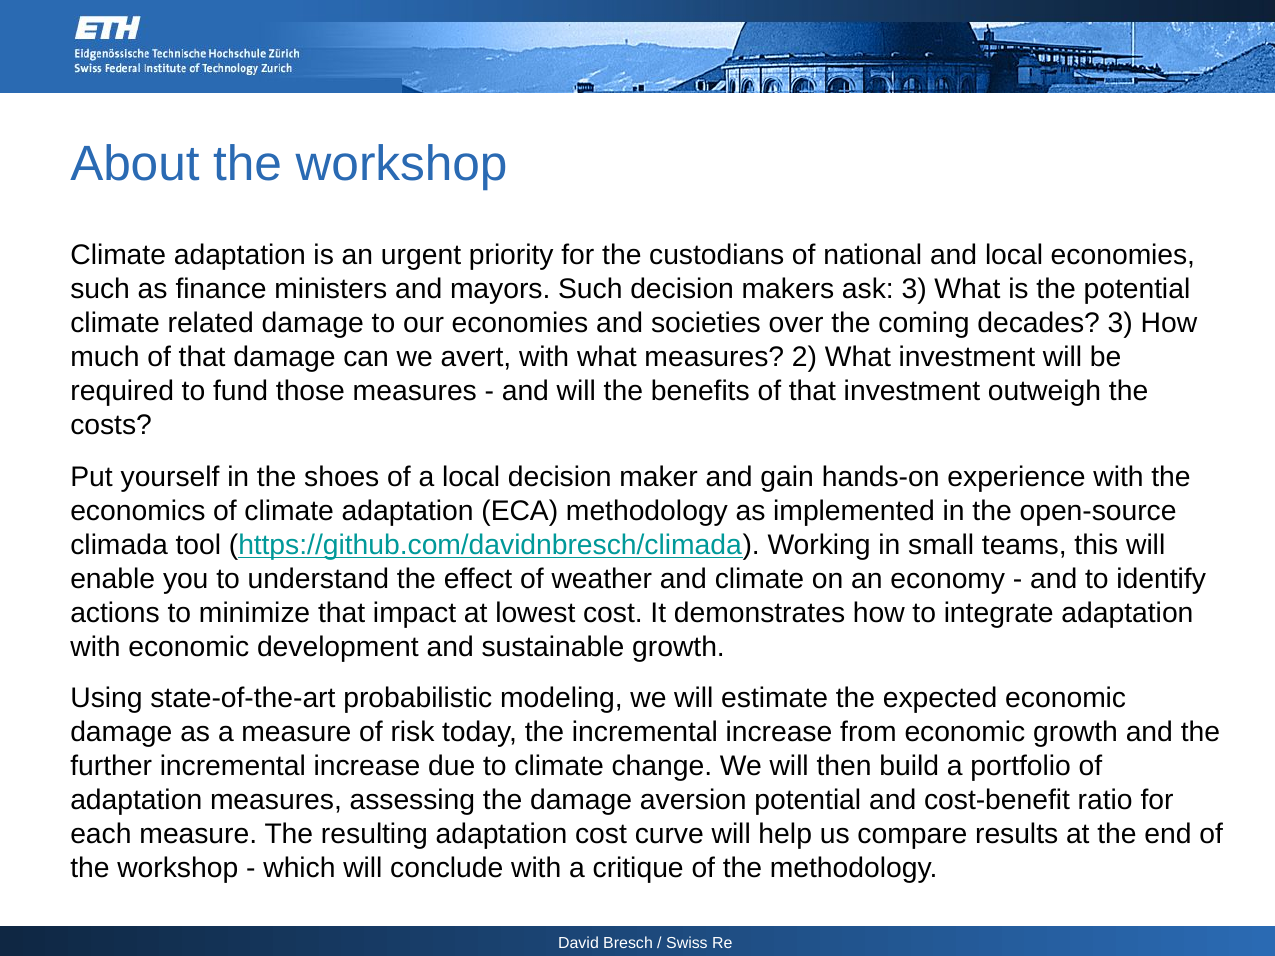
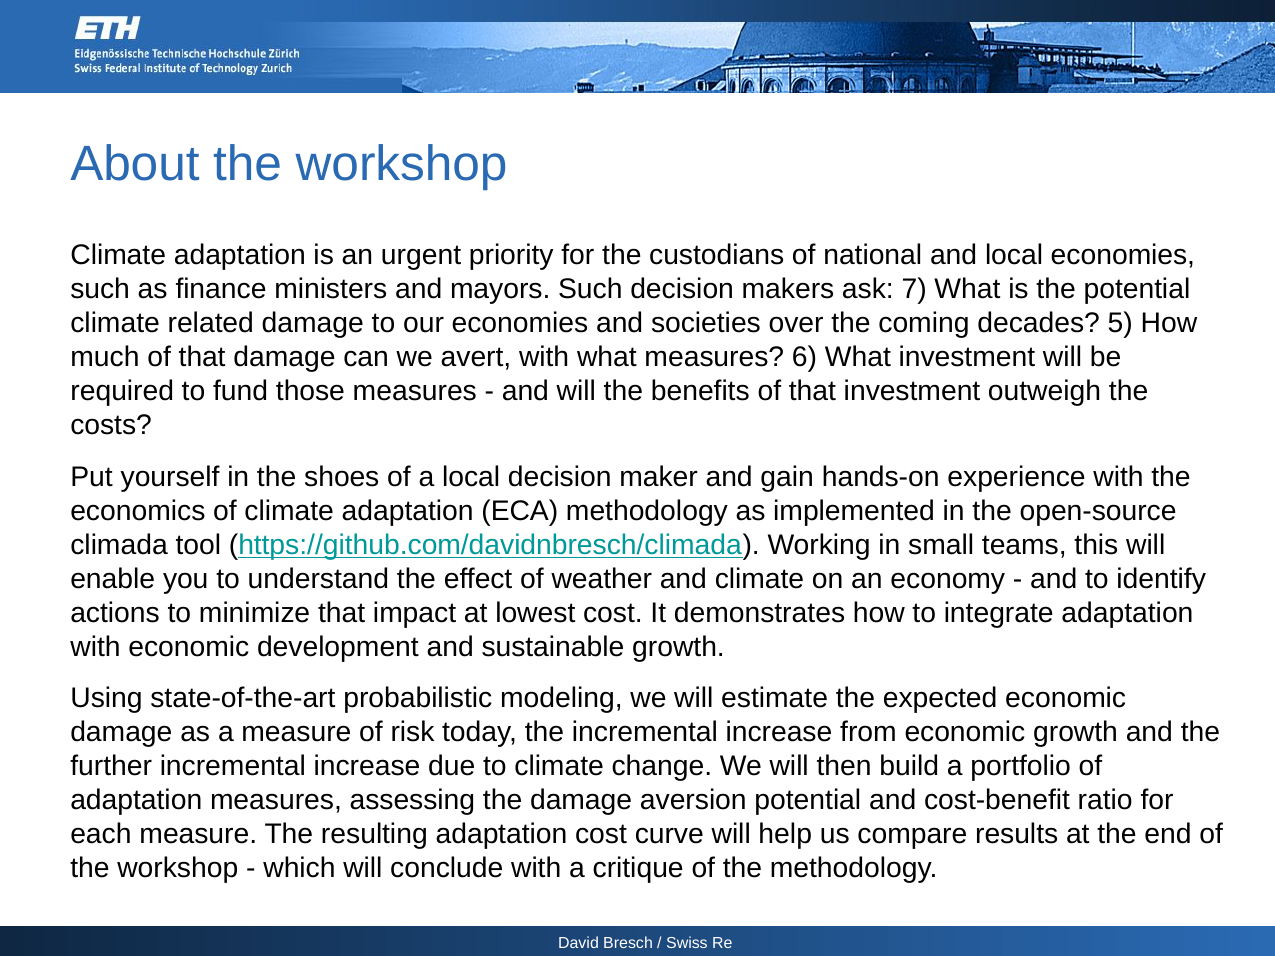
ask 3: 3 -> 7
decades 3: 3 -> 5
2: 2 -> 6
